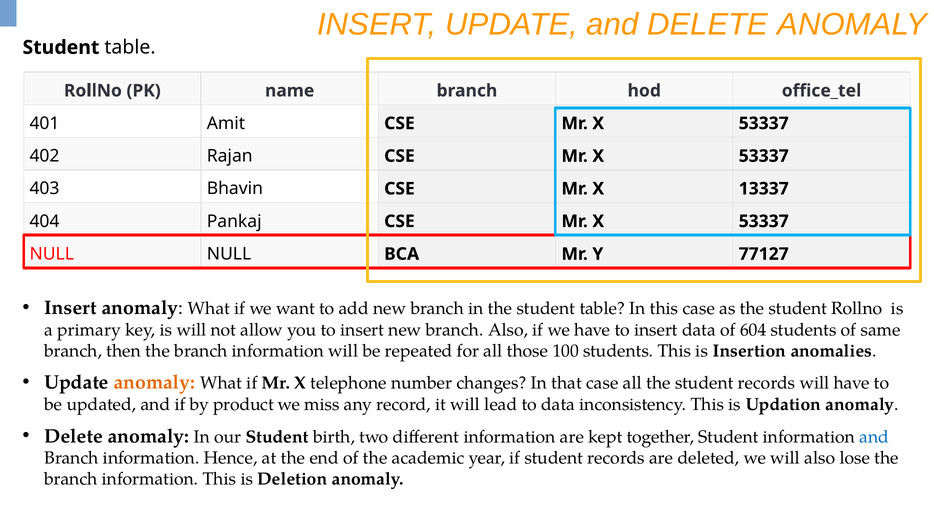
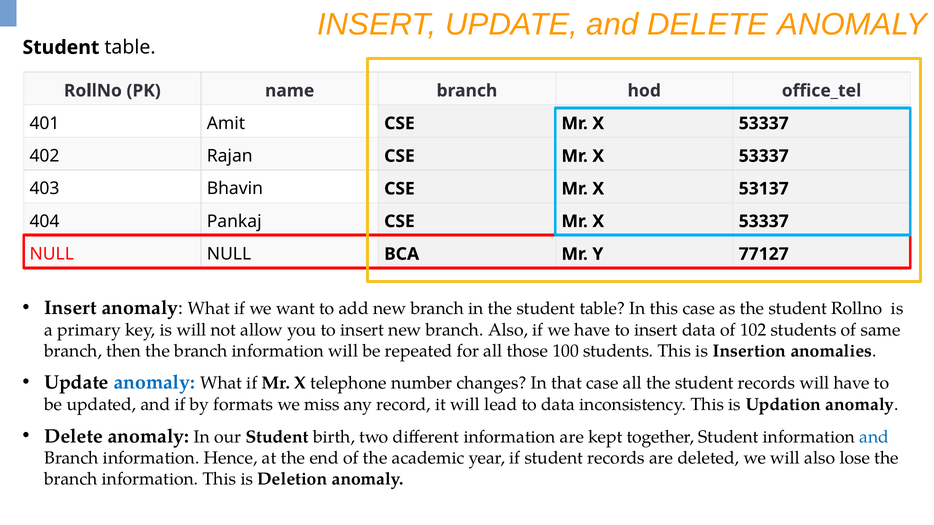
13337: 13337 -> 53137
604: 604 -> 102
anomaly at (154, 383) colour: orange -> blue
product: product -> formats
